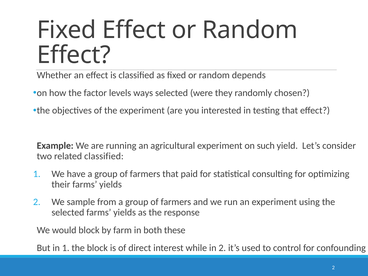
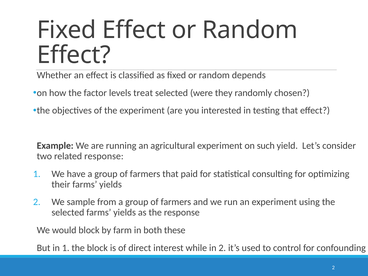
ways: ways -> treat
related classified: classified -> response
